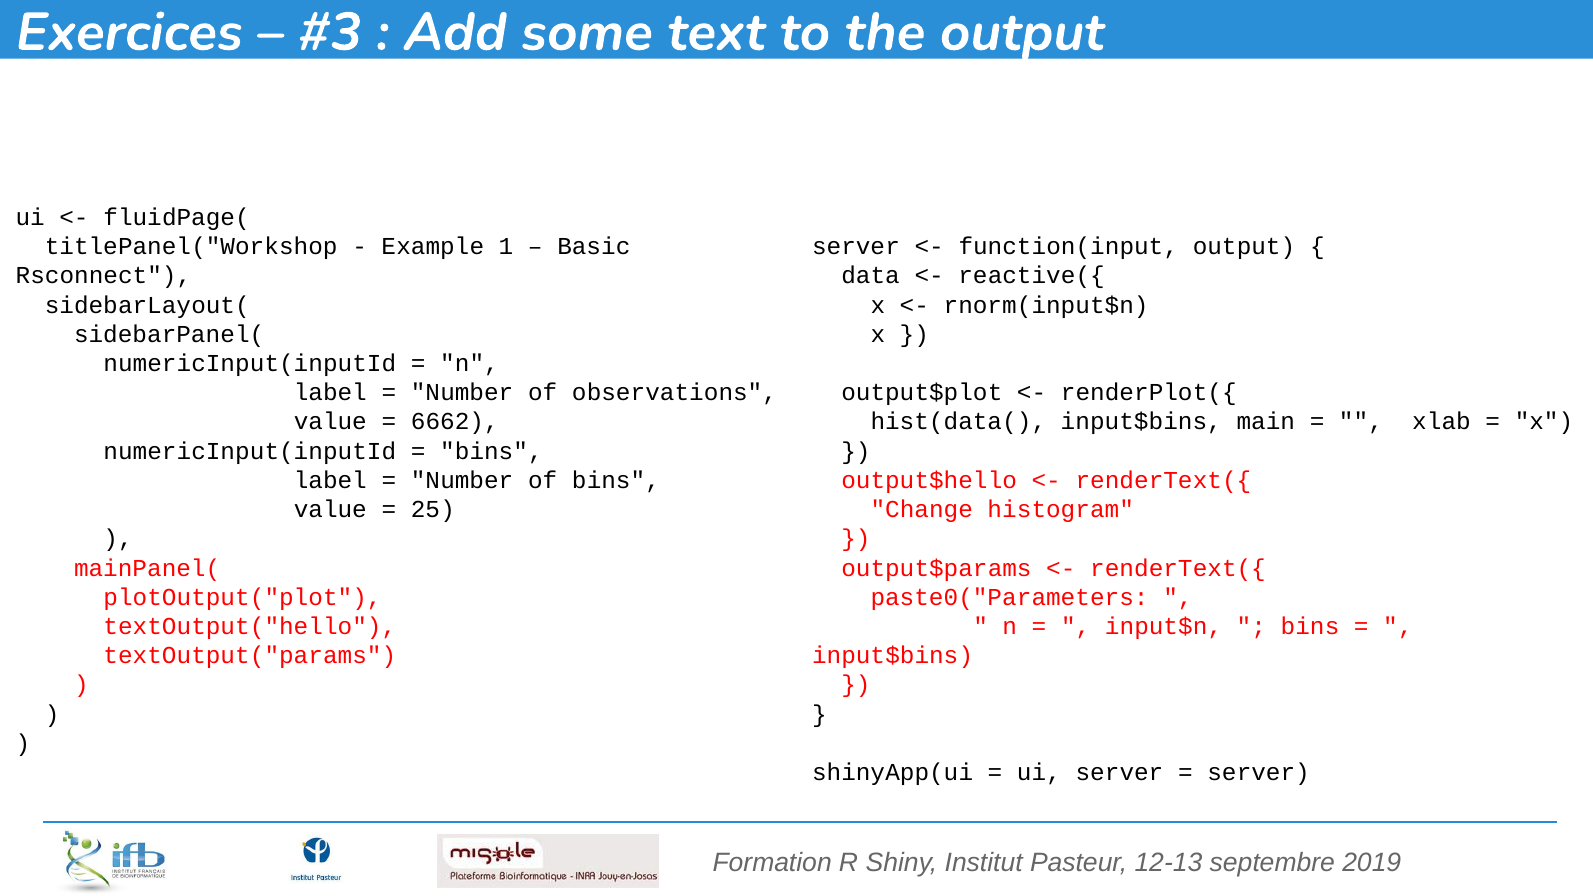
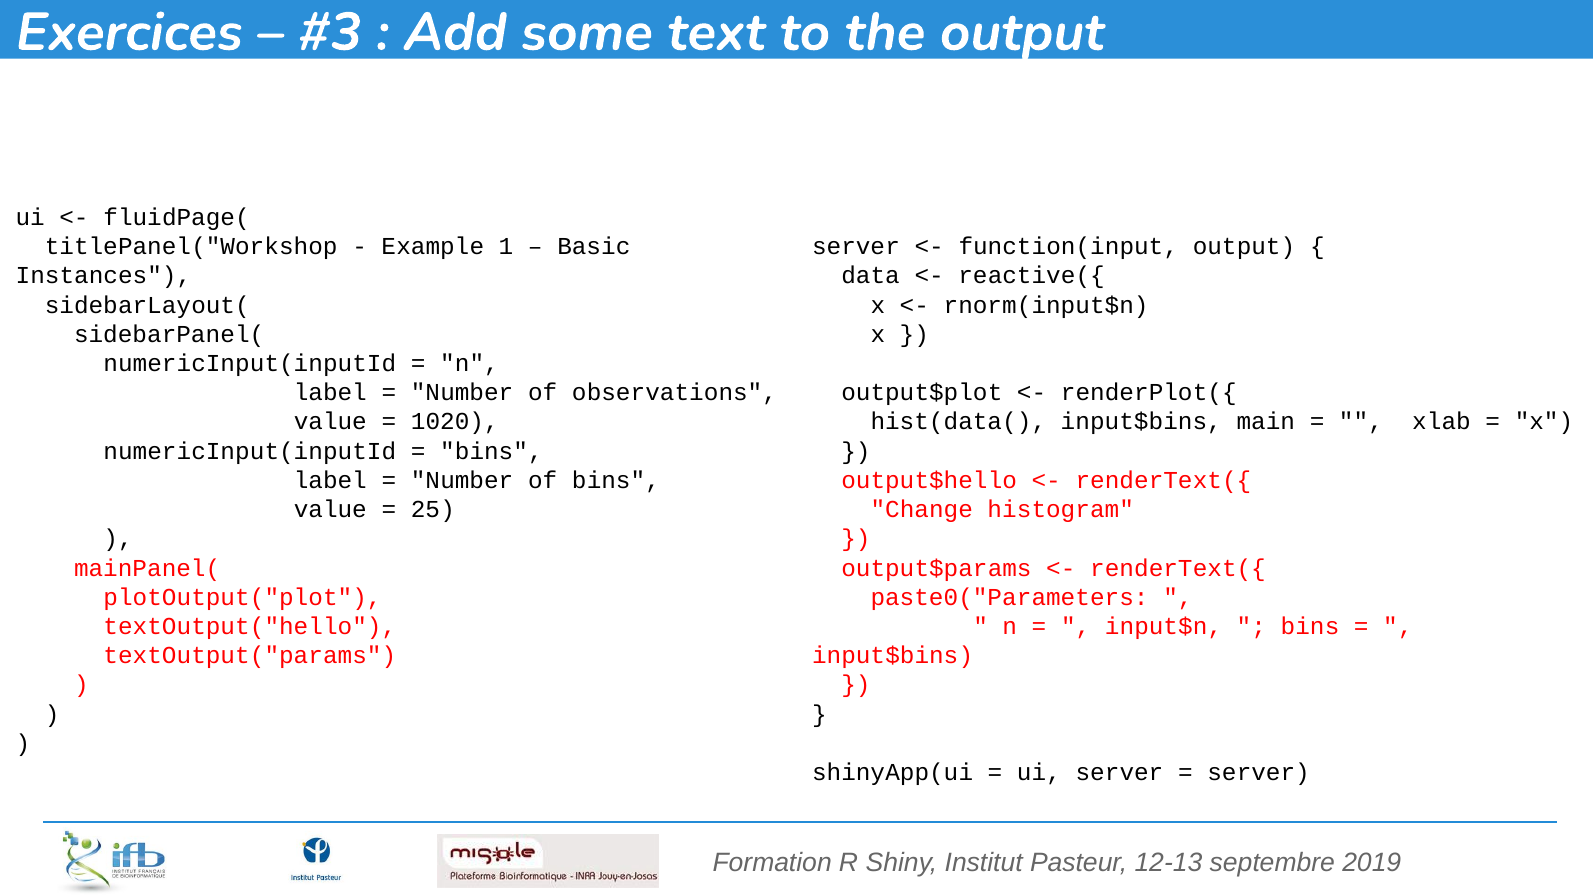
Rsconnect: Rsconnect -> Instances
6662: 6662 -> 1020
